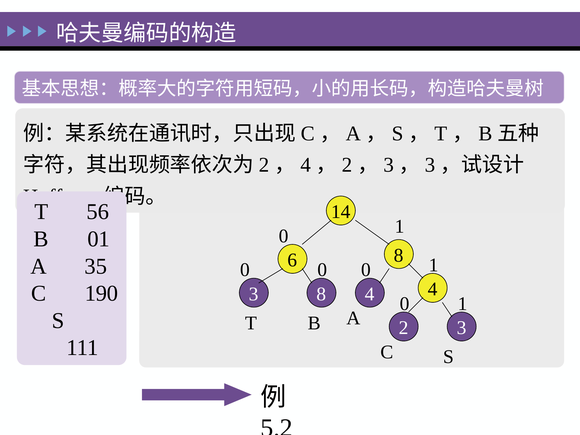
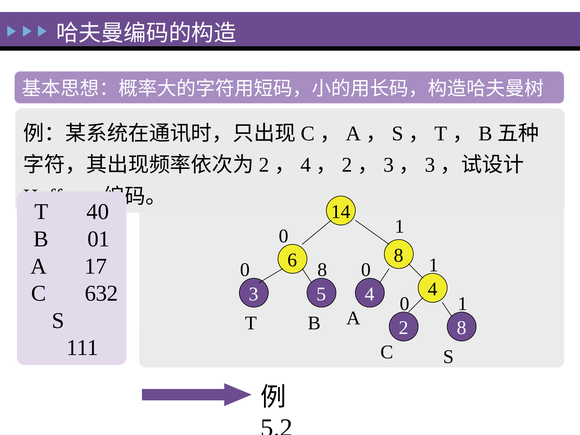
56: 56 -> 40
35: 35 -> 17
0 at (322, 270): 0 -> 8
190: 190 -> 632
3 8: 8 -> 5
2 3: 3 -> 8
